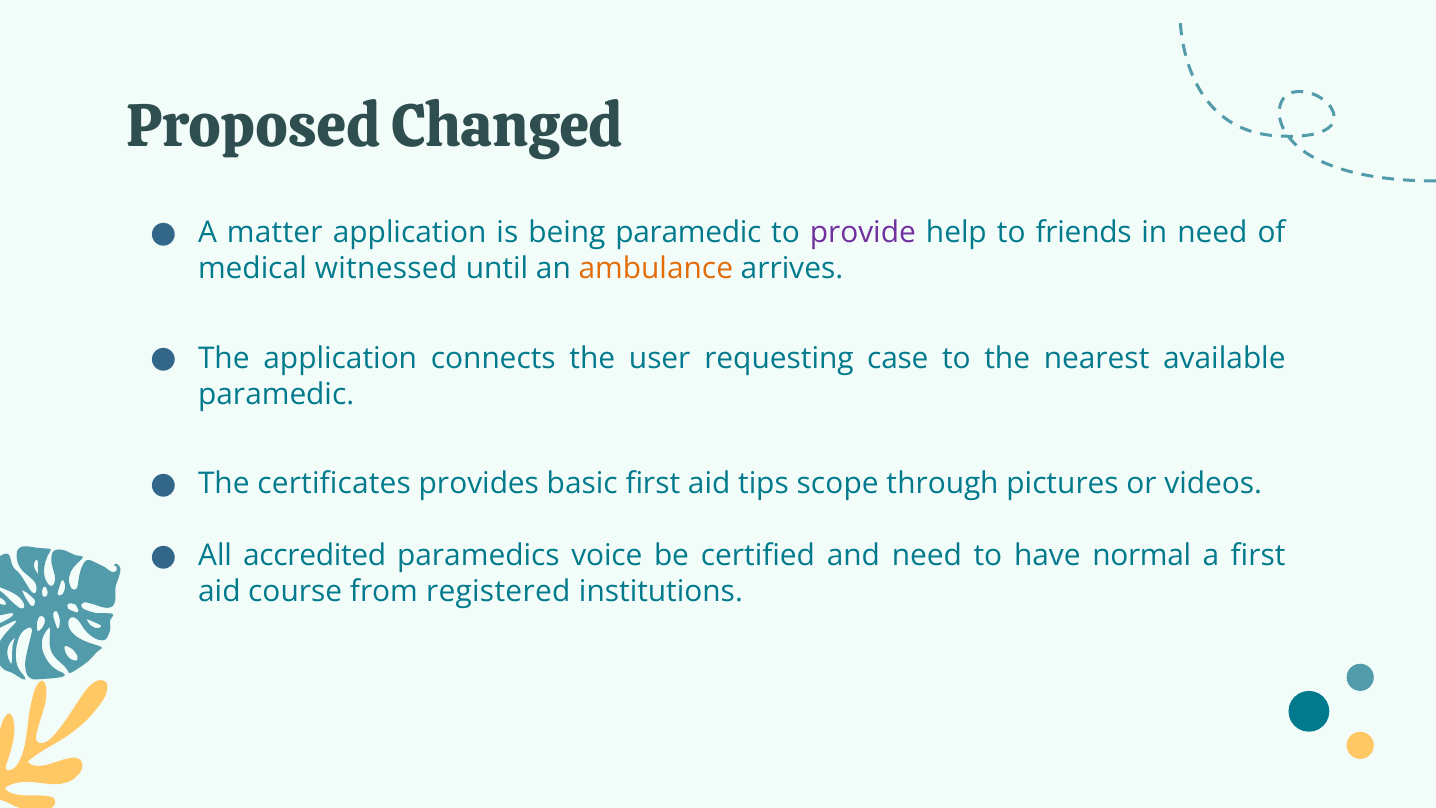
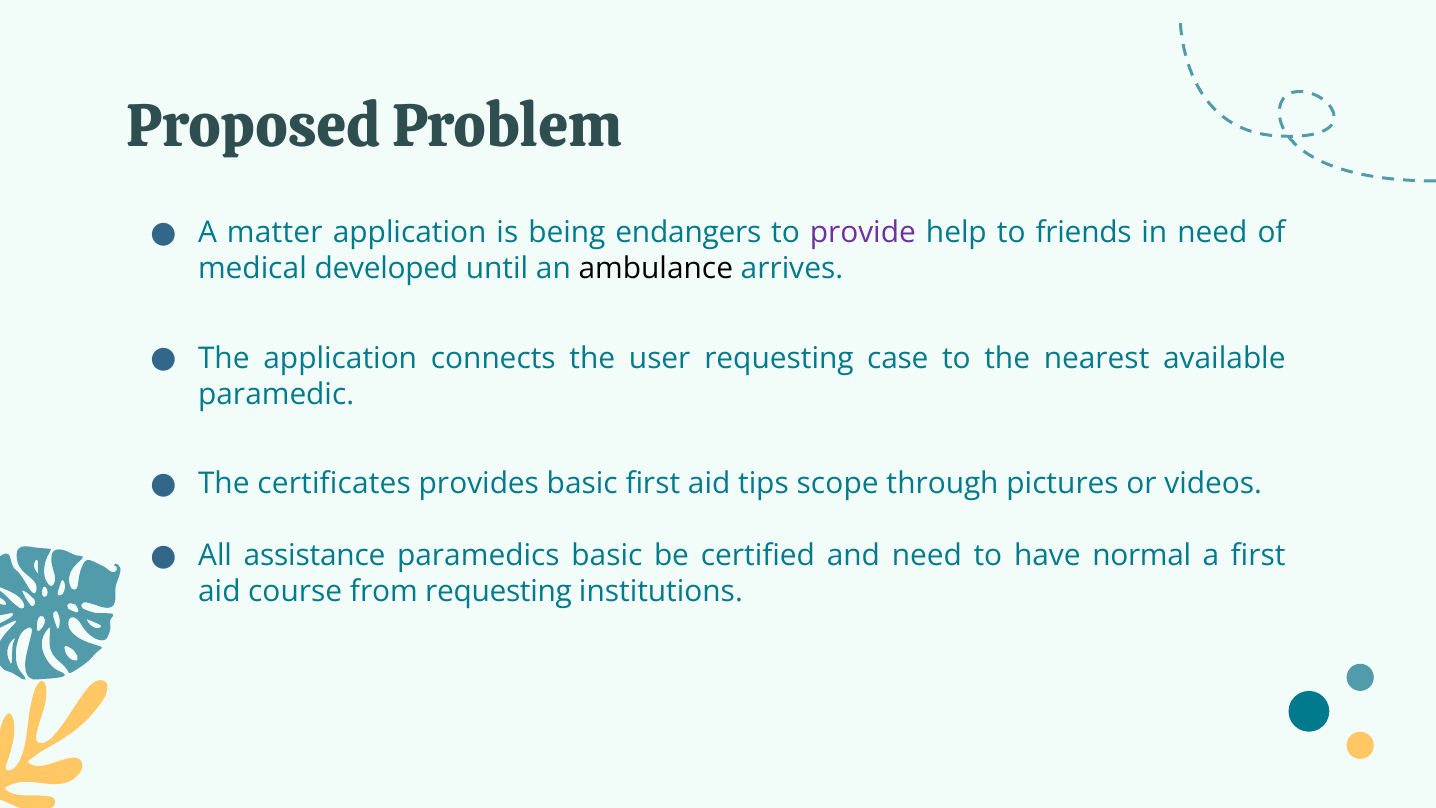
Changed: Changed -> Problem
being paramedic: paramedic -> endangers
witnessed: witnessed -> developed
ambulance colour: orange -> black
accredited: accredited -> assistance
paramedics voice: voice -> basic
from registered: registered -> requesting
